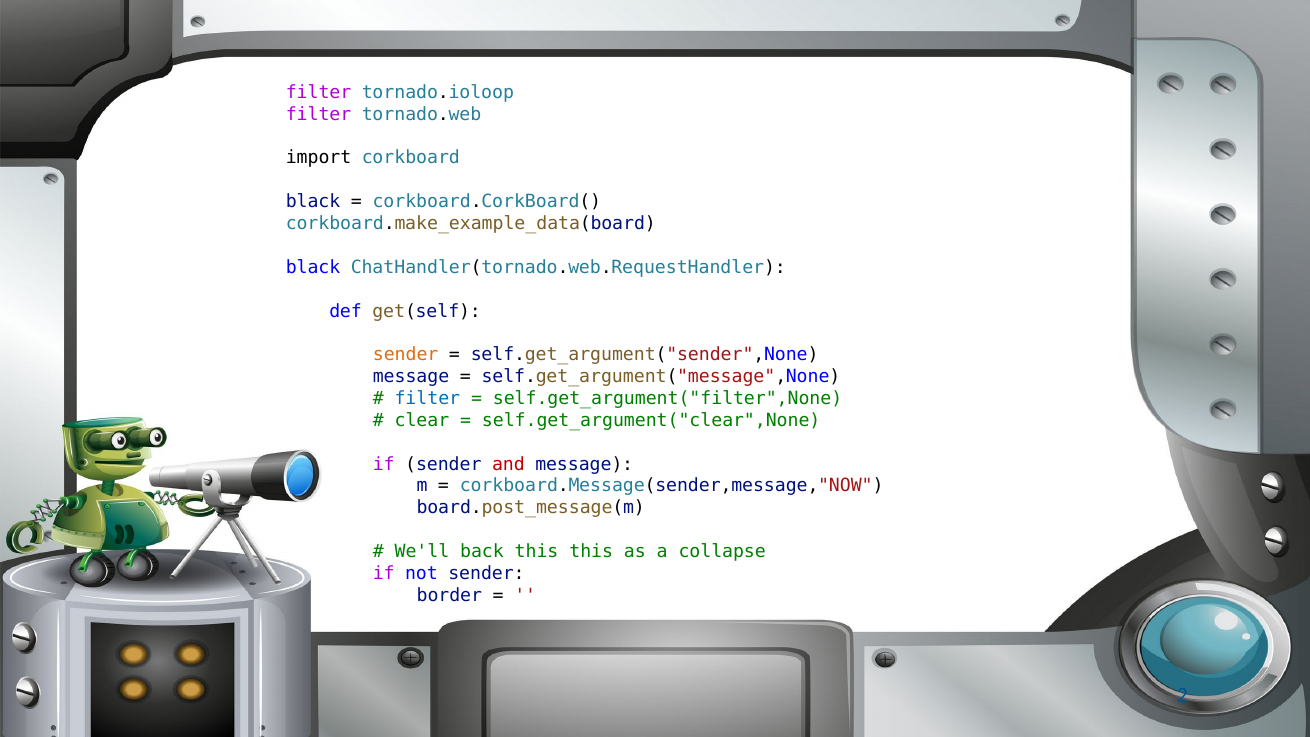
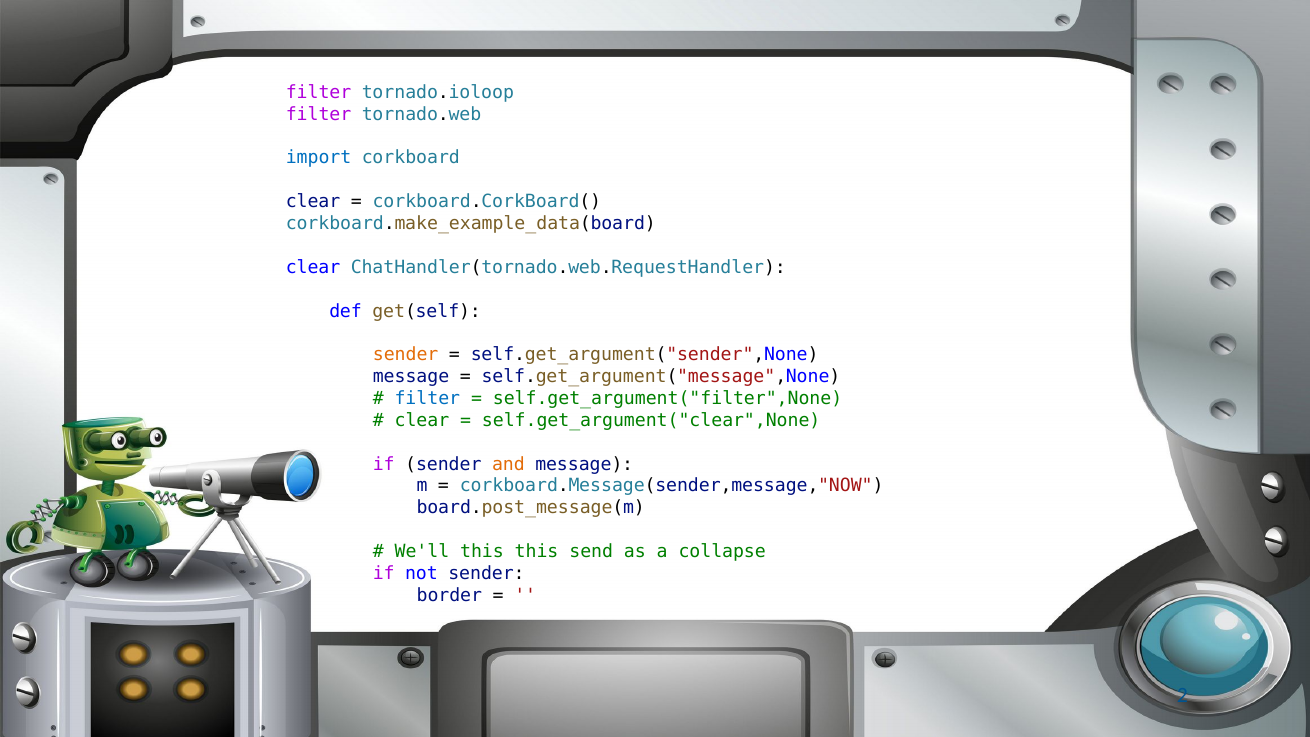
import colour: black -> blue
black at (313, 202): black -> clear
black at (313, 267): black -> clear
and colour: red -> orange
We'll back: back -> this
this this: this -> send
